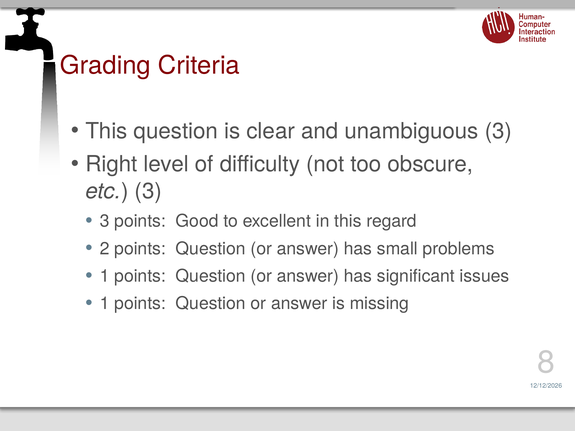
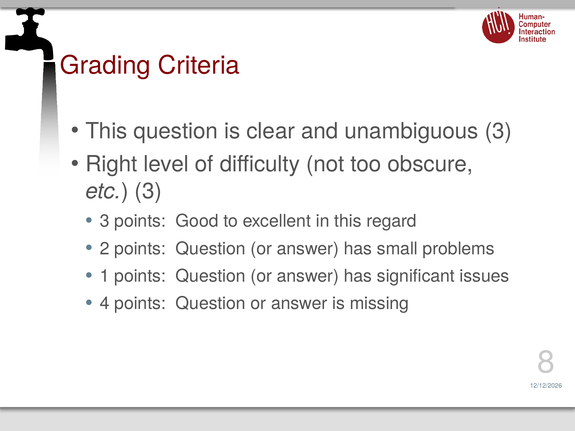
1 at (105, 304): 1 -> 4
